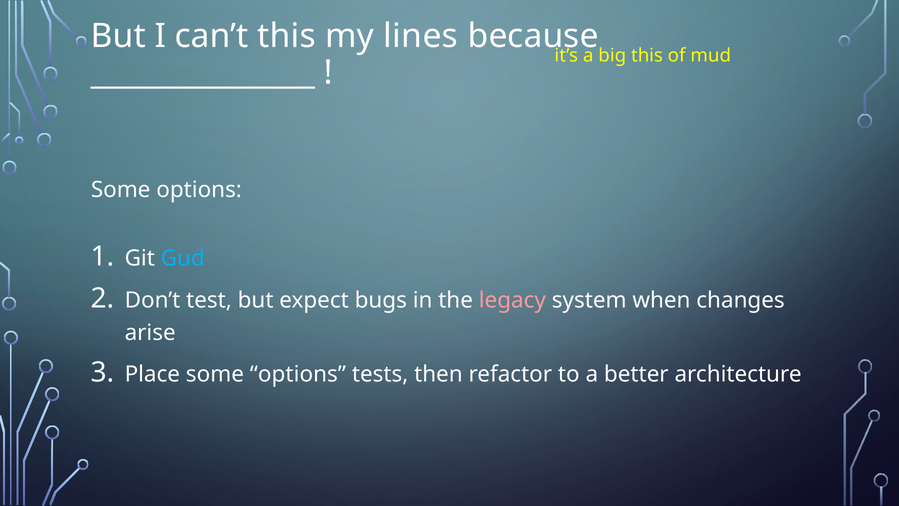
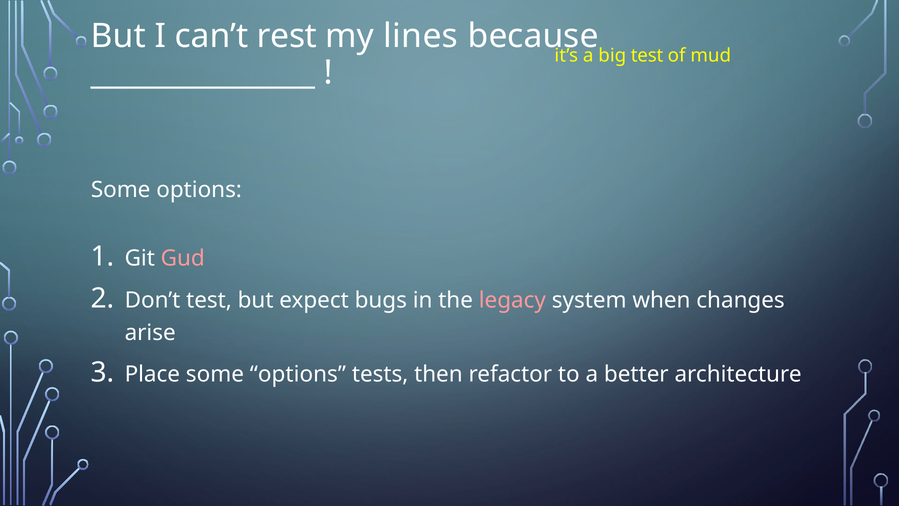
can’t this: this -> rest
big this: this -> test
Gud colour: light blue -> pink
